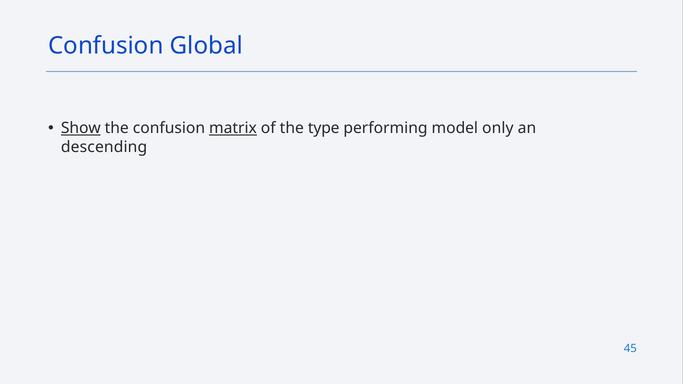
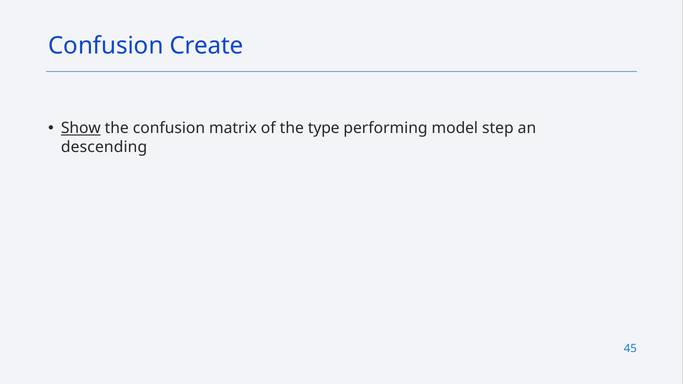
Global: Global -> Create
matrix underline: present -> none
only: only -> step
